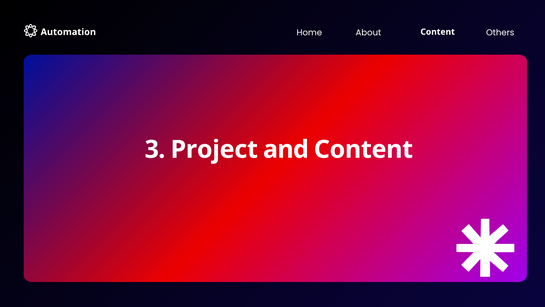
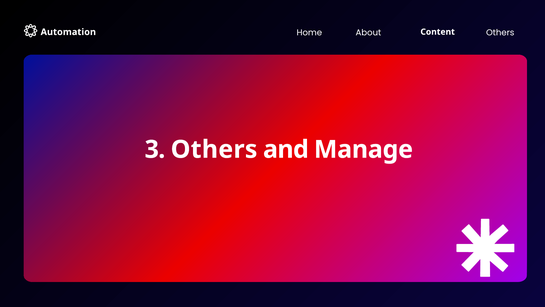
3 Project: Project -> Others
and Content: Content -> Manage
